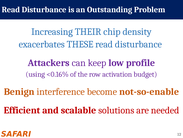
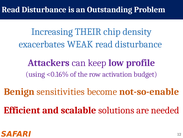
THESE: THESE -> WEAK
interference: interference -> sensitivities
